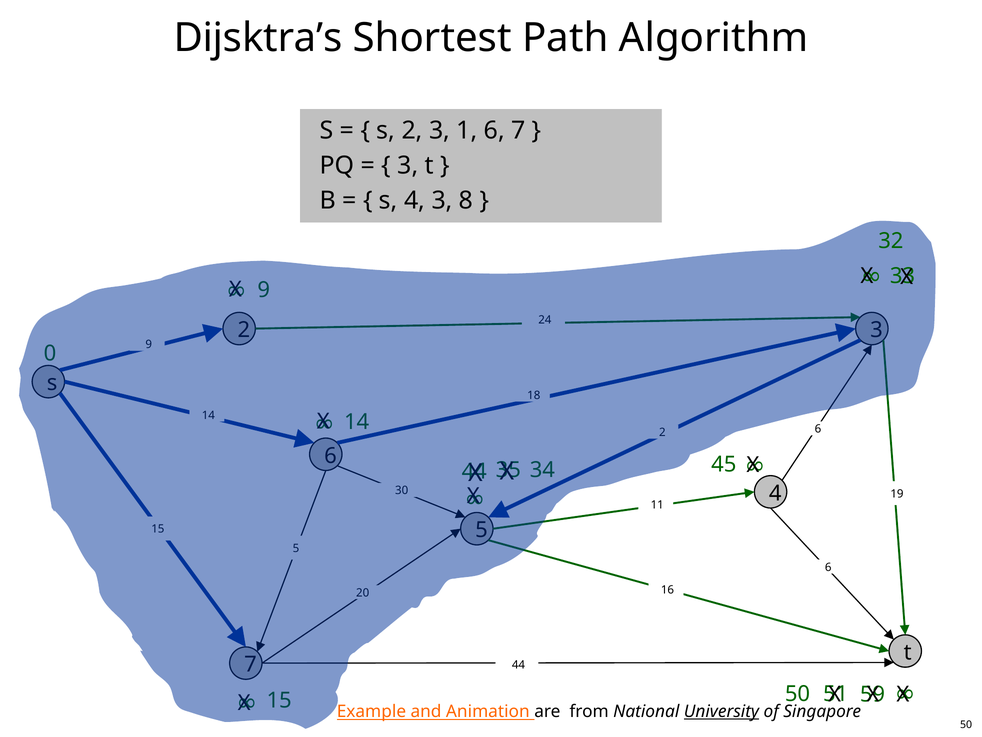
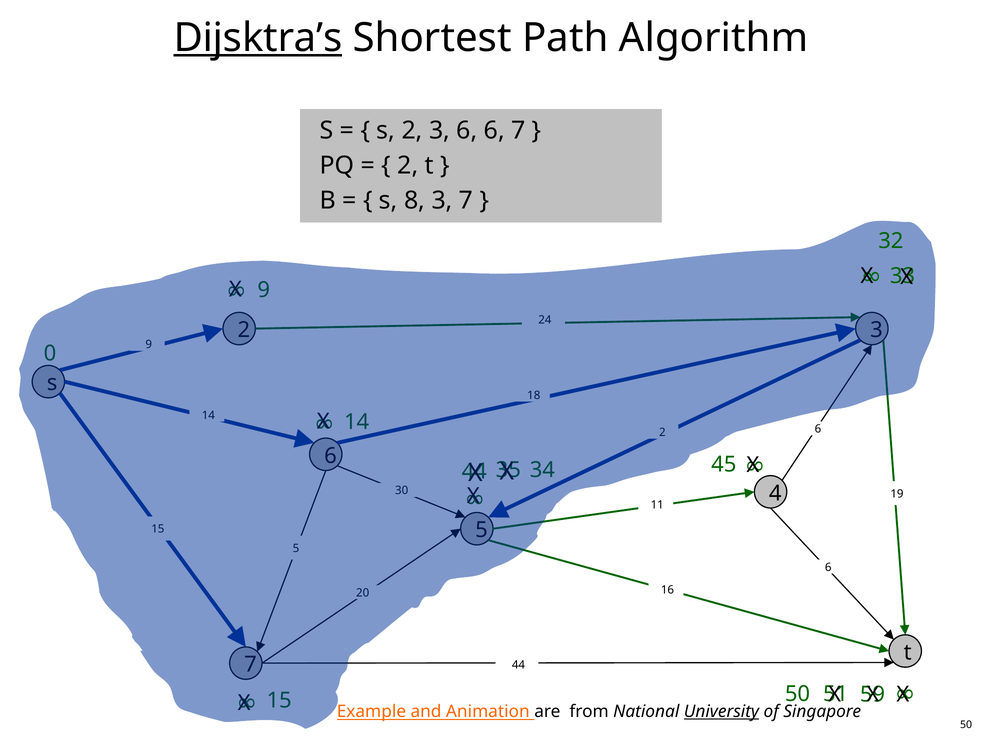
Dijsktra’s underline: none -> present
3 1: 1 -> 6
3 at (408, 165): 3 -> 2
s 4: 4 -> 8
3 8: 8 -> 7
